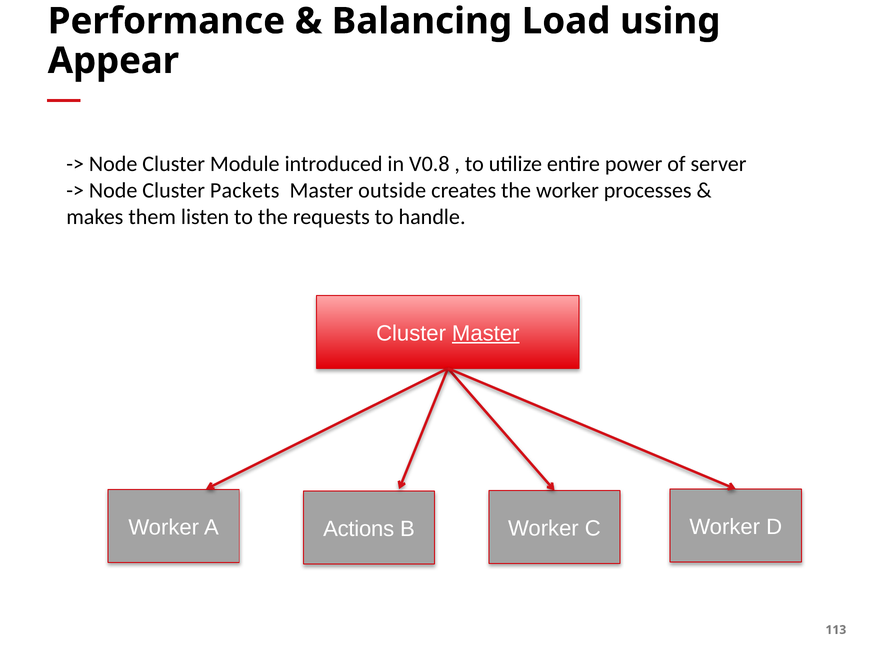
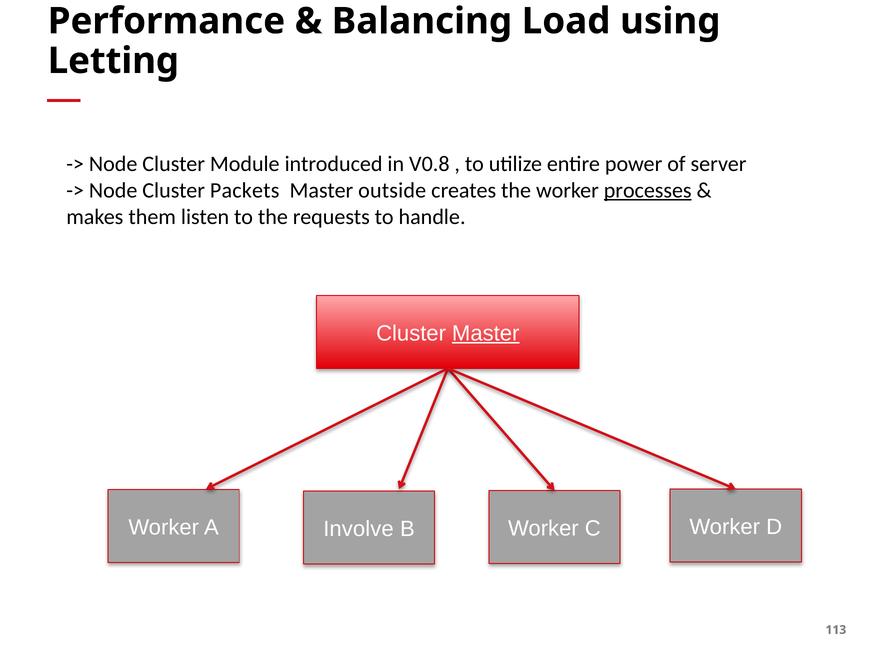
Appear: Appear -> Letting
processes underline: none -> present
Actions: Actions -> Involve
